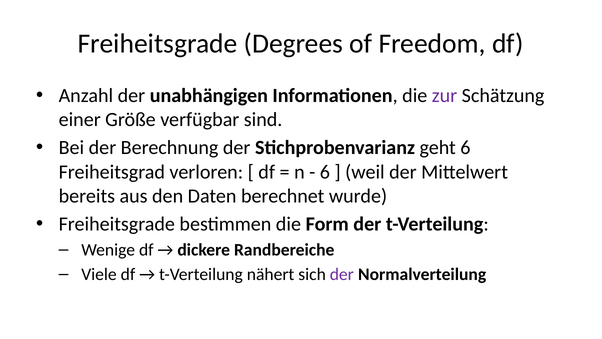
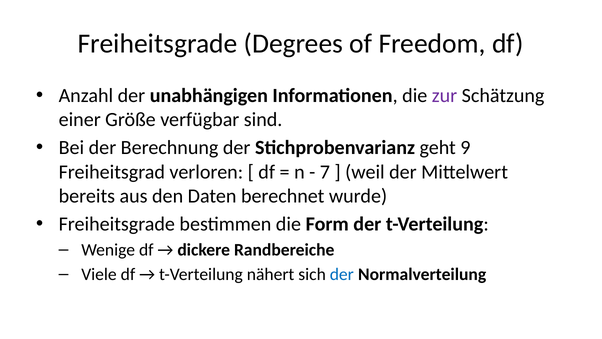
geht 6: 6 -> 9
6 at (325, 172): 6 -> 7
der at (342, 274) colour: purple -> blue
